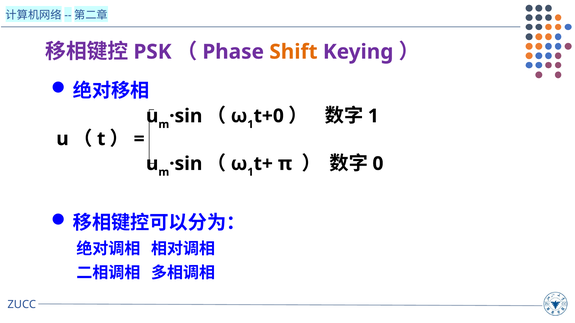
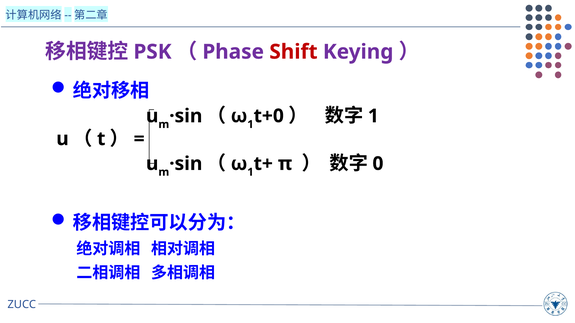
Shift colour: orange -> red
